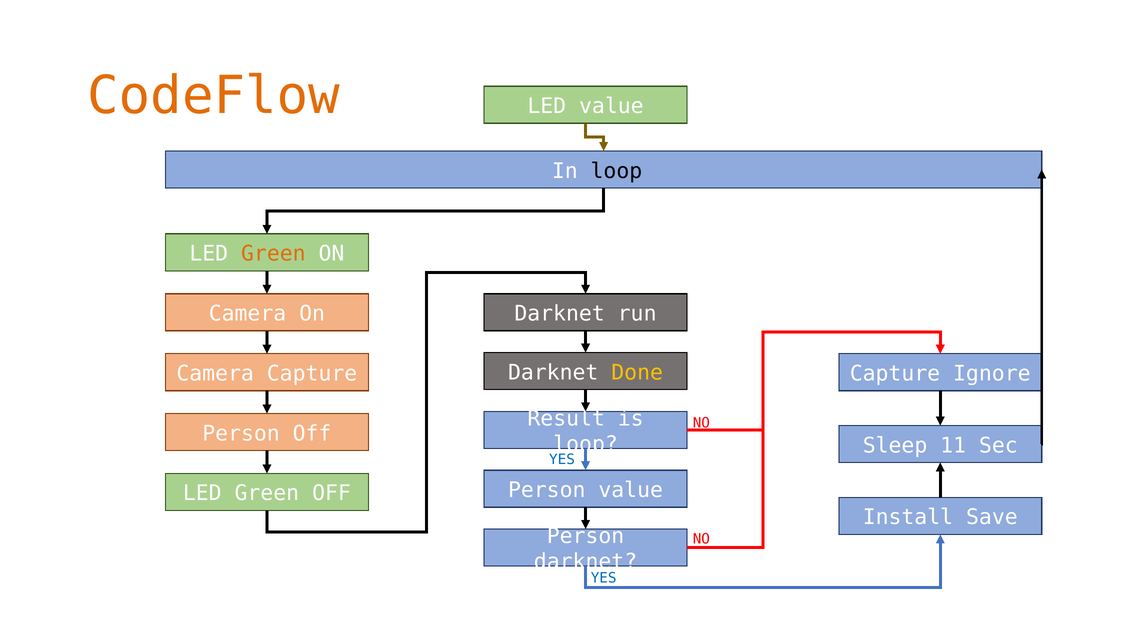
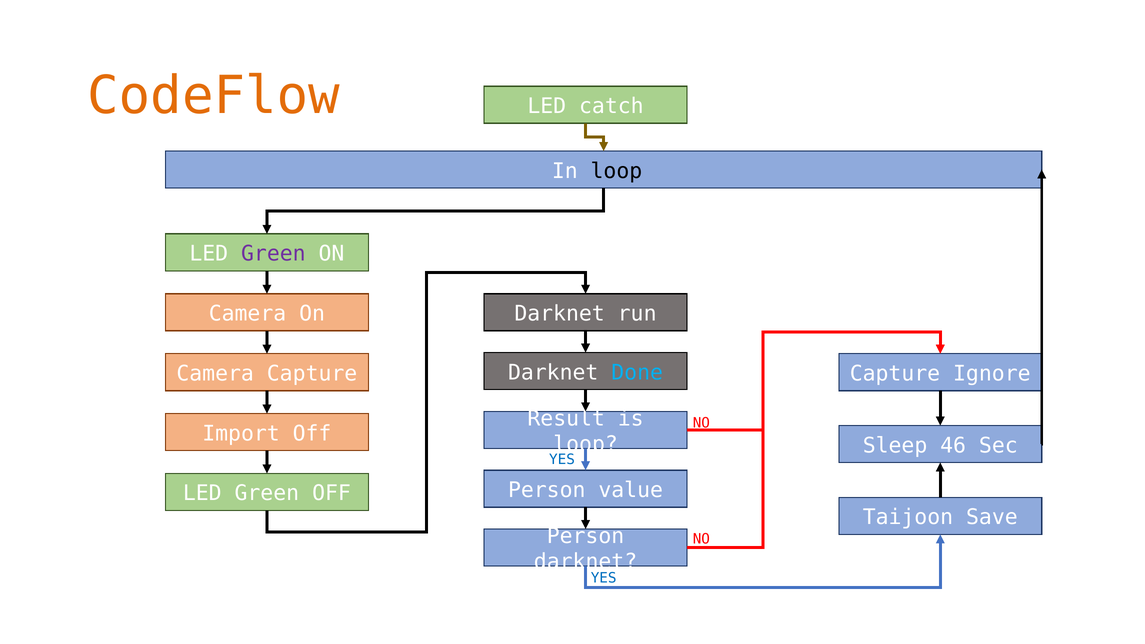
LED value: value -> catch
Green at (273, 254) colour: orange -> purple
Done colour: yellow -> light blue
Person at (241, 434): Person -> Import
11: 11 -> 46
Install: Install -> Taijoon
